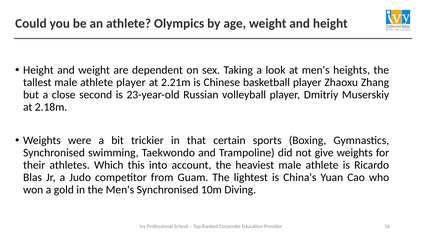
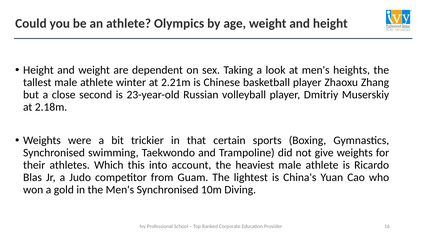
athlete player: player -> winter
